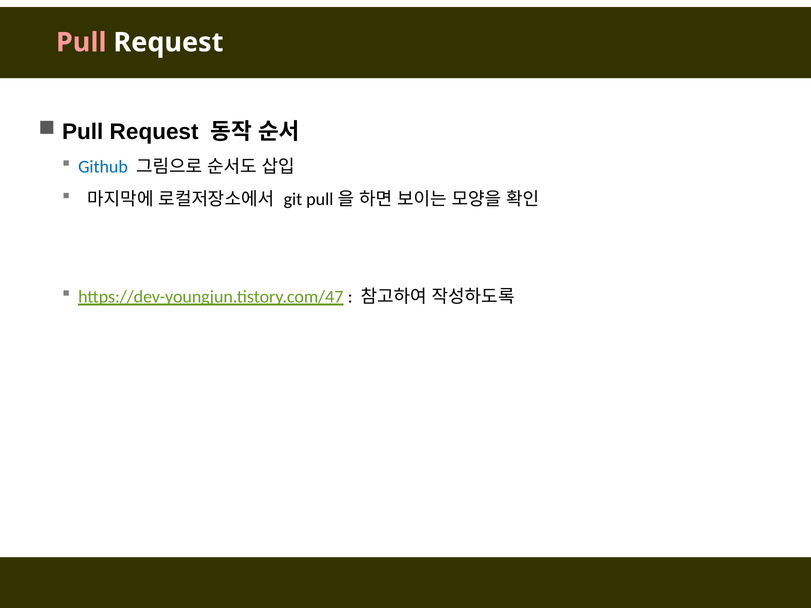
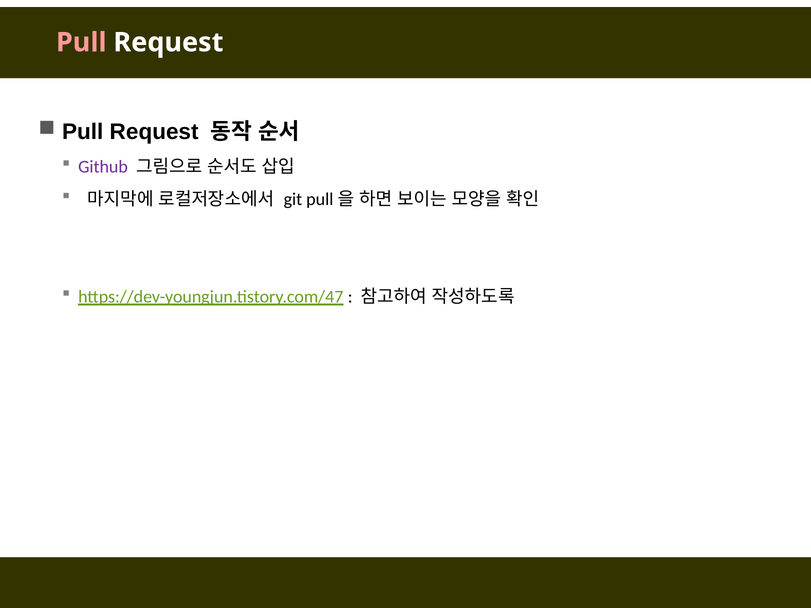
Github colour: blue -> purple
